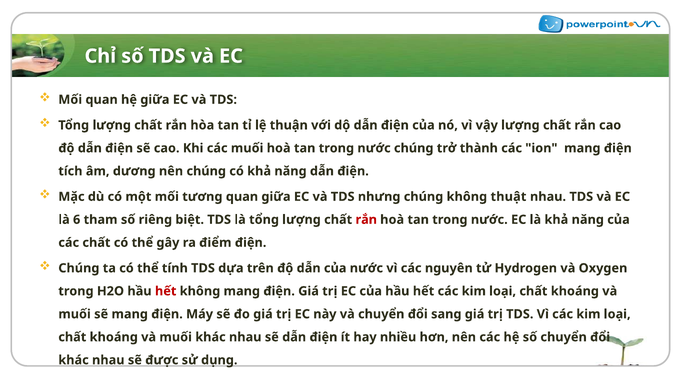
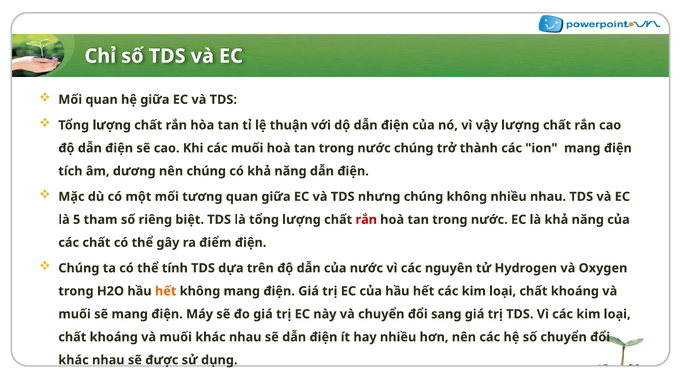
không thuật: thuật -> nhiều
6: 6 -> 5
hết at (166, 291) colour: red -> orange
